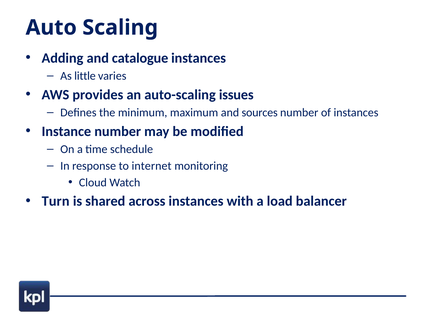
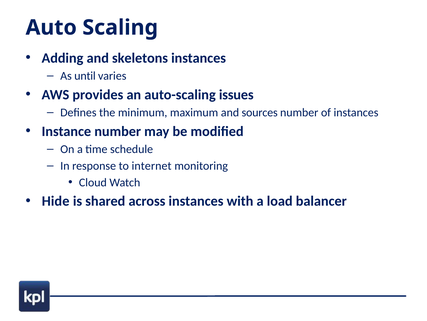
catalogue: catalogue -> skeletons
little: little -> until
Turn: Turn -> Hide
